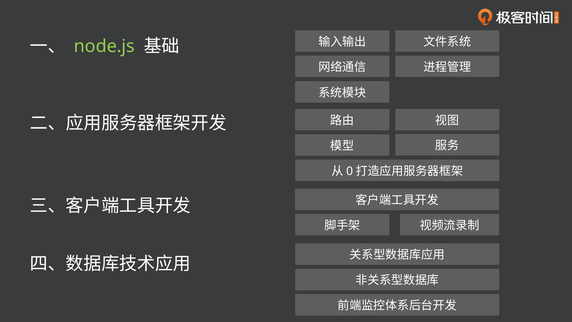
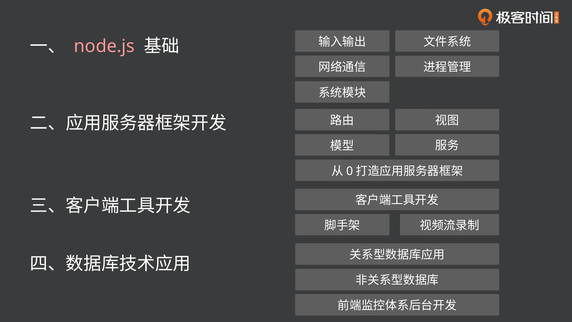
node.js colour: light green -> pink
